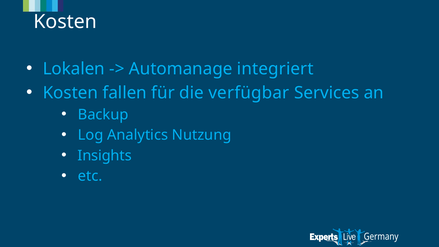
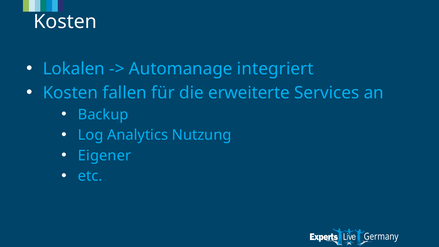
verfügbar: verfügbar -> erweiterte
Insights: Insights -> Eigener
